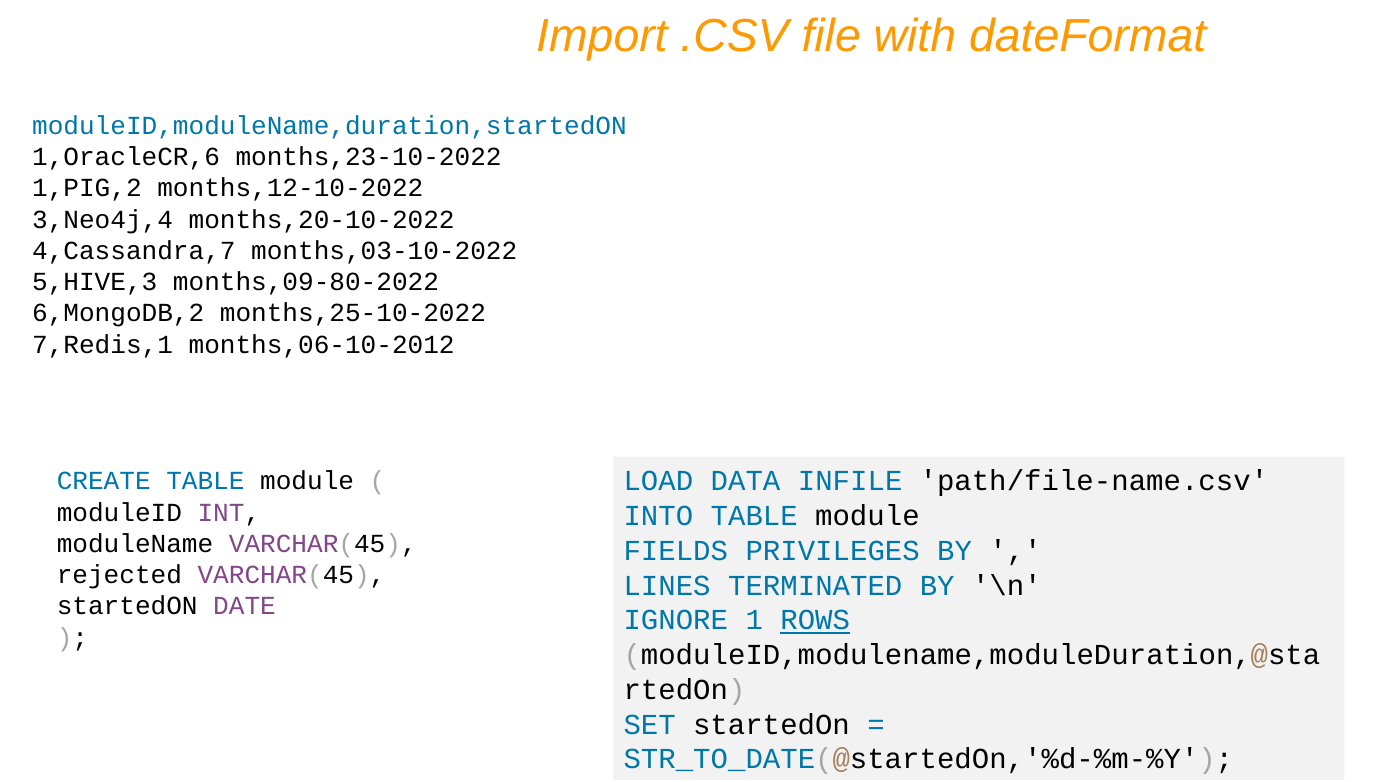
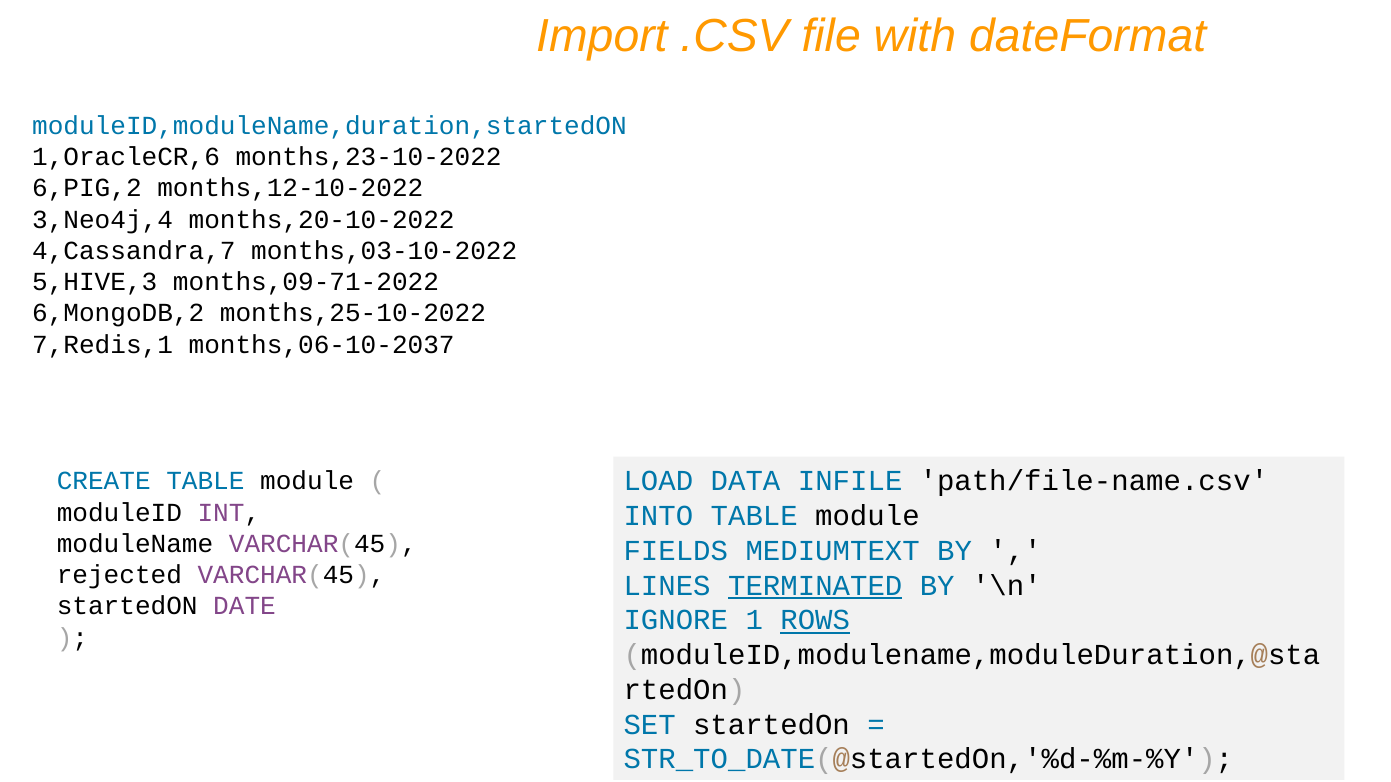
1,PIG,2: 1,PIG,2 -> 6,PIG,2
months,09-80-2022: months,09-80-2022 -> months,09-71-2022
months,06-10-2012: months,06-10-2012 -> months,06-10-2037
PRIVILEGES: PRIVILEGES -> MEDIUMTEXT
TERMINATED underline: none -> present
